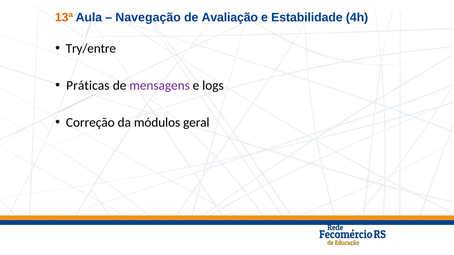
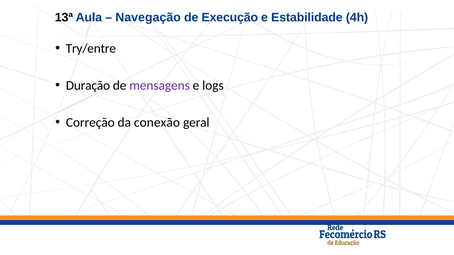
13ª colour: orange -> black
Avaliação: Avaliação -> Execução
Práticas: Práticas -> Duração
módulos: módulos -> conexão
